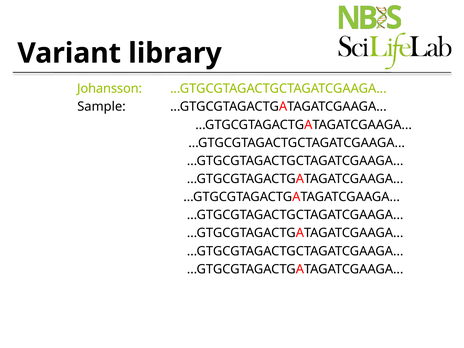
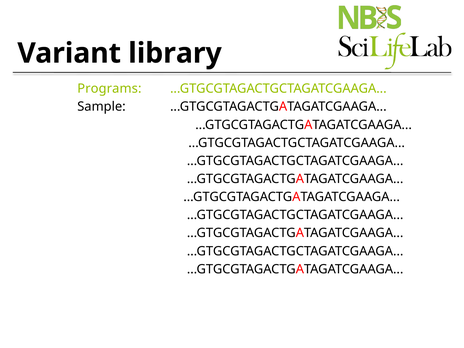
Johansson: Johansson -> Programs
